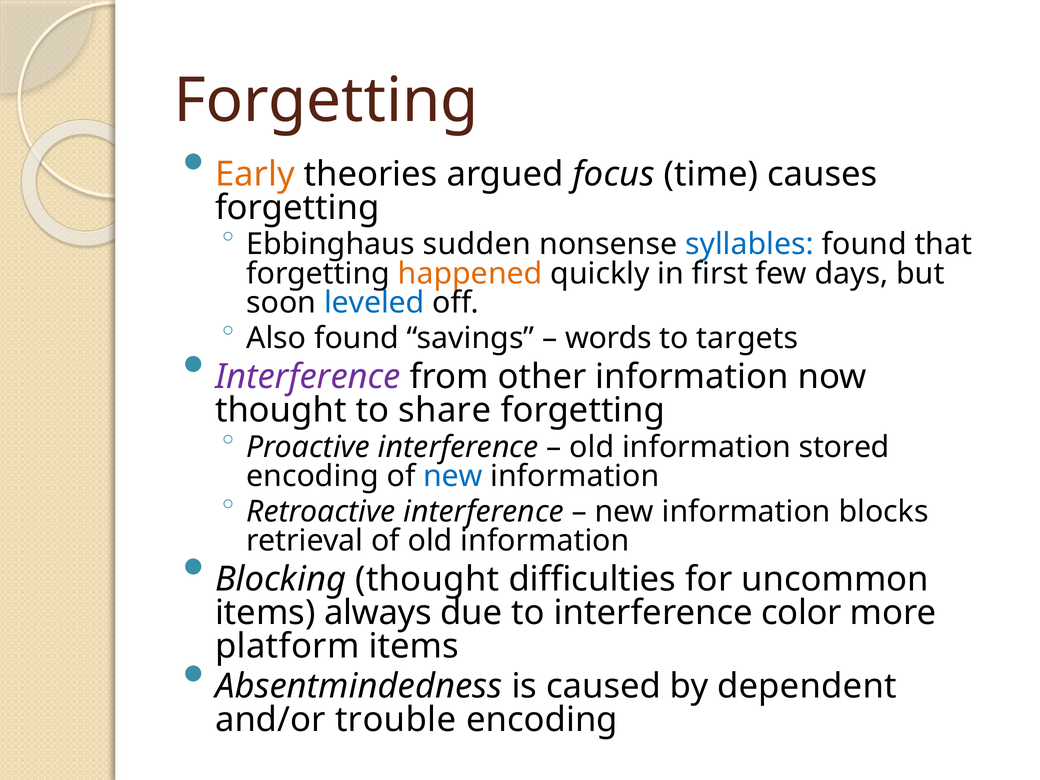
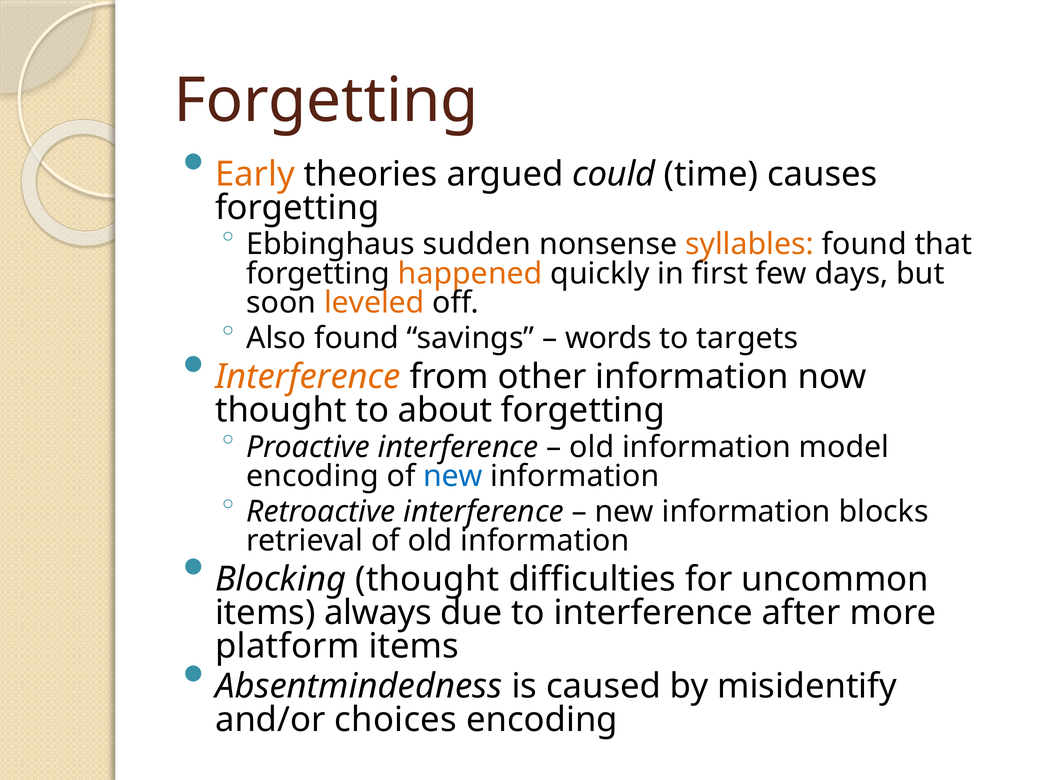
focus: focus -> could
syllables colour: blue -> orange
leveled colour: blue -> orange
Interference at (308, 377) colour: purple -> orange
share: share -> about
stored: stored -> model
color: color -> after
dependent: dependent -> misidentify
trouble: trouble -> choices
